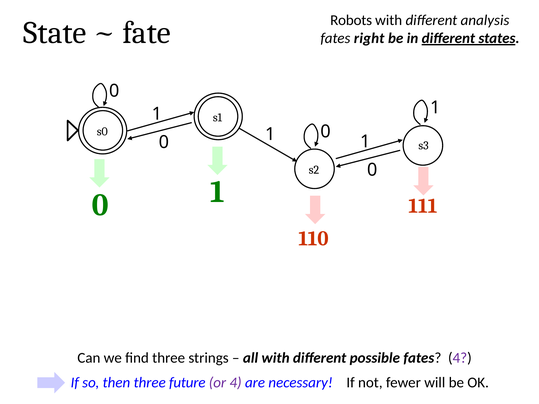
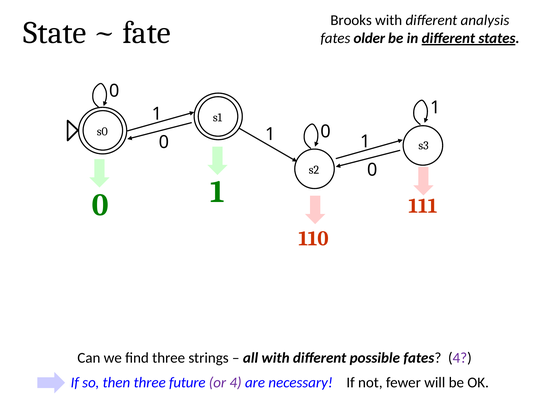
Robots: Robots -> Brooks
right: right -> older
